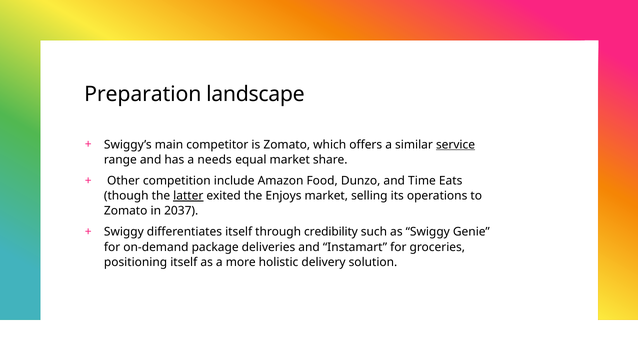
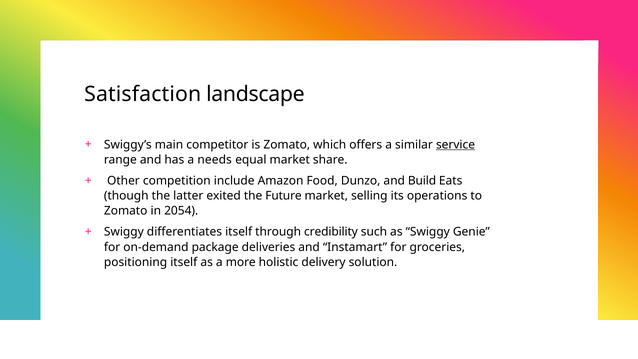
Preparation: Preparation -> Satisfaction
Time: Time -> Build
latter underline: present -> none
Enjoys: Enjoys -> Future
2037: 2037 -> 2054
